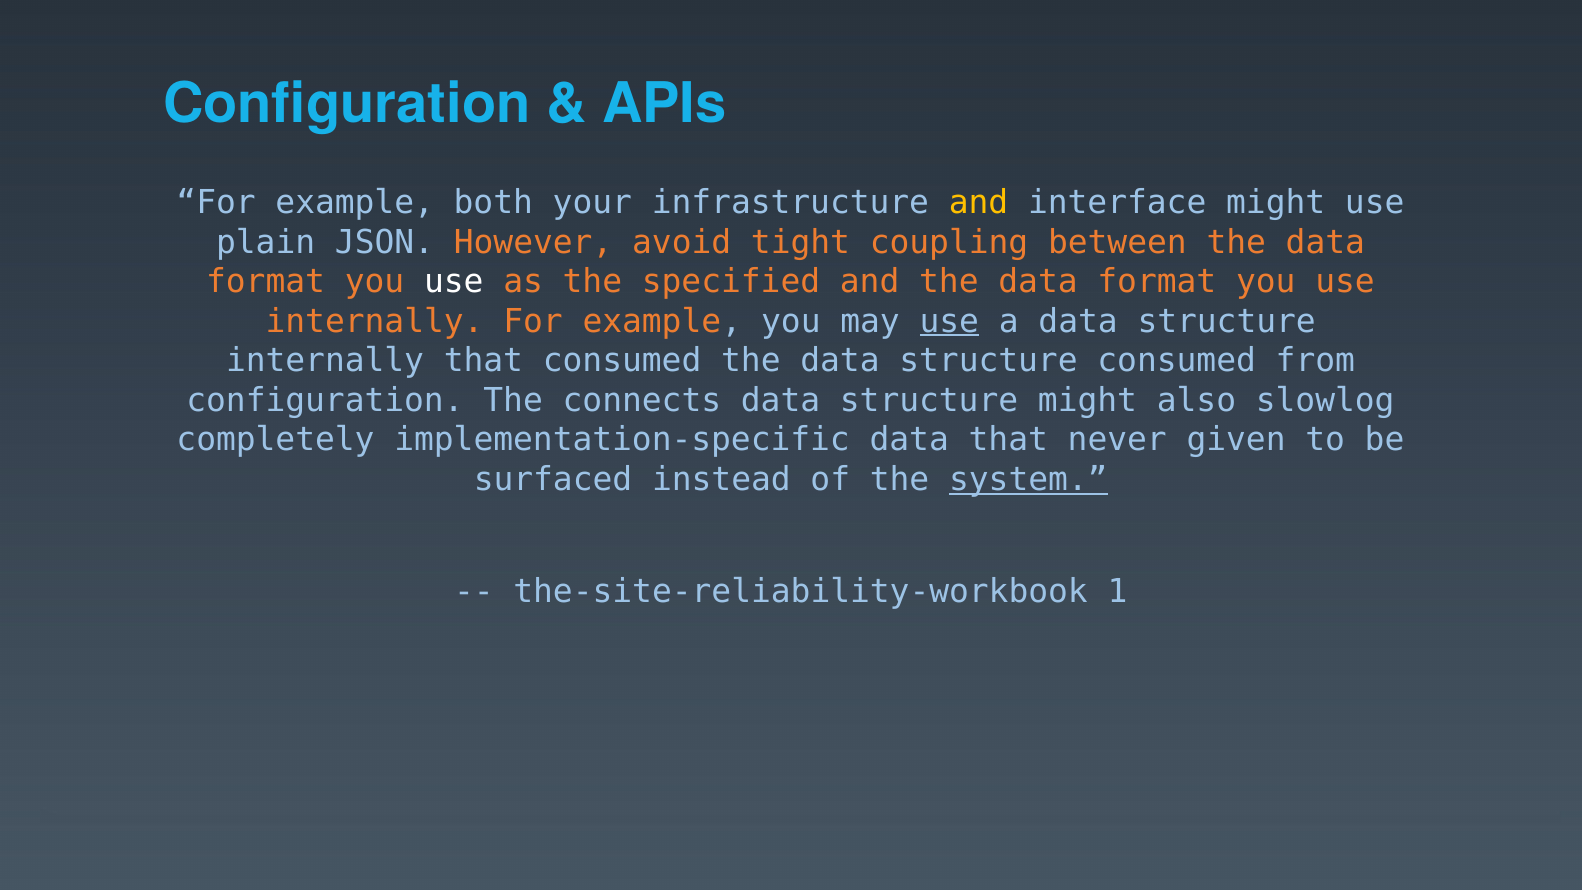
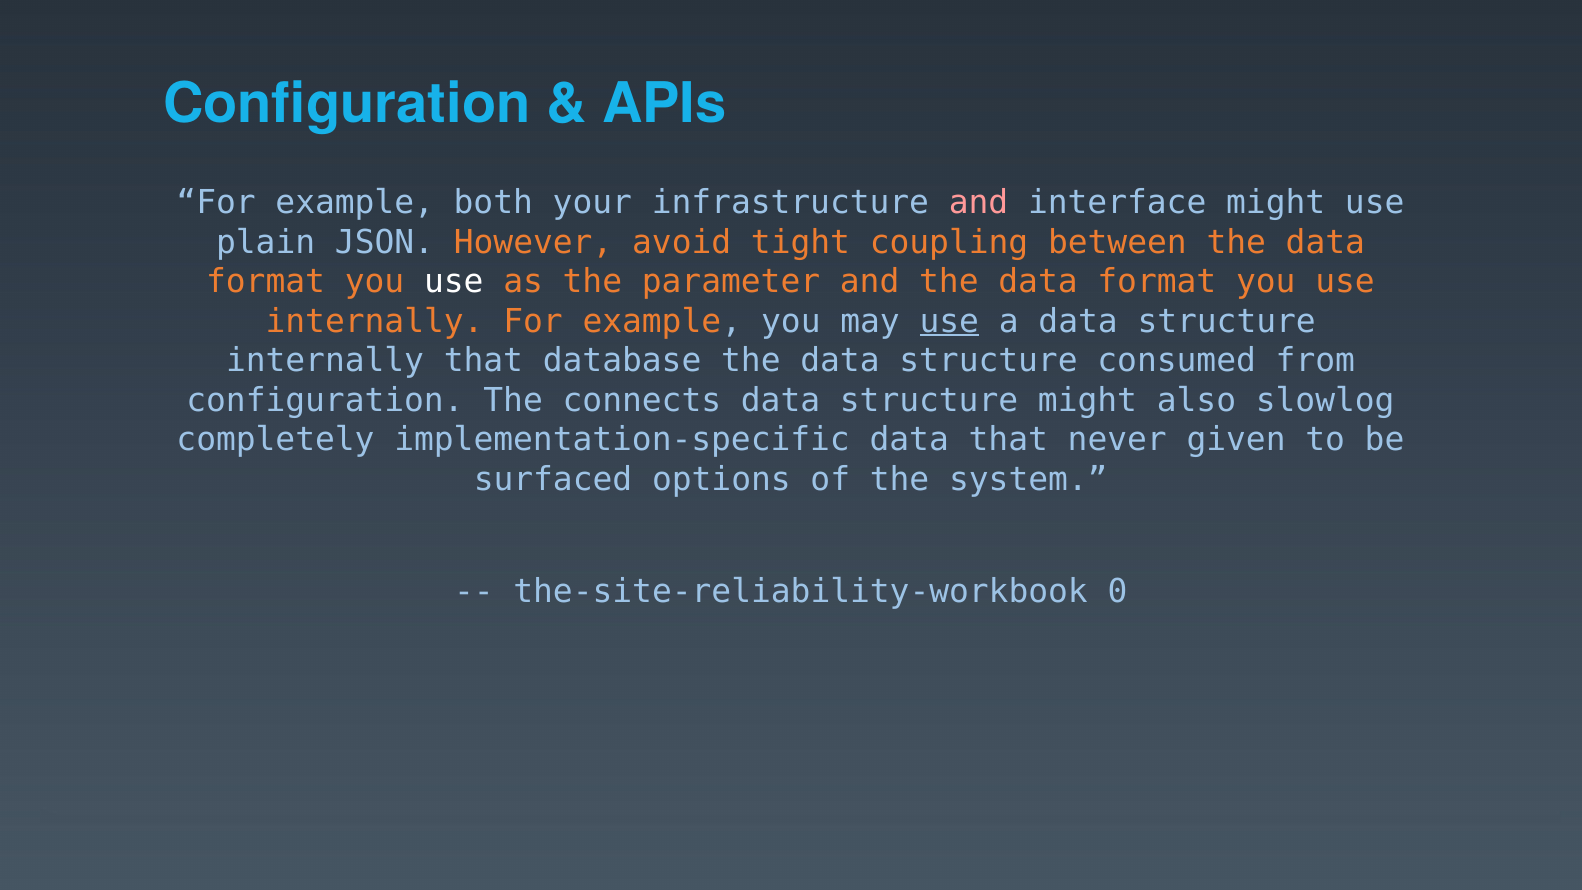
and at (979, 203) colour: yellow -> pink
specified: specified -> parameter
that consumed: consumed -> database
instead: instead -> options
system underline: present -> none
1: 1 -> 0
